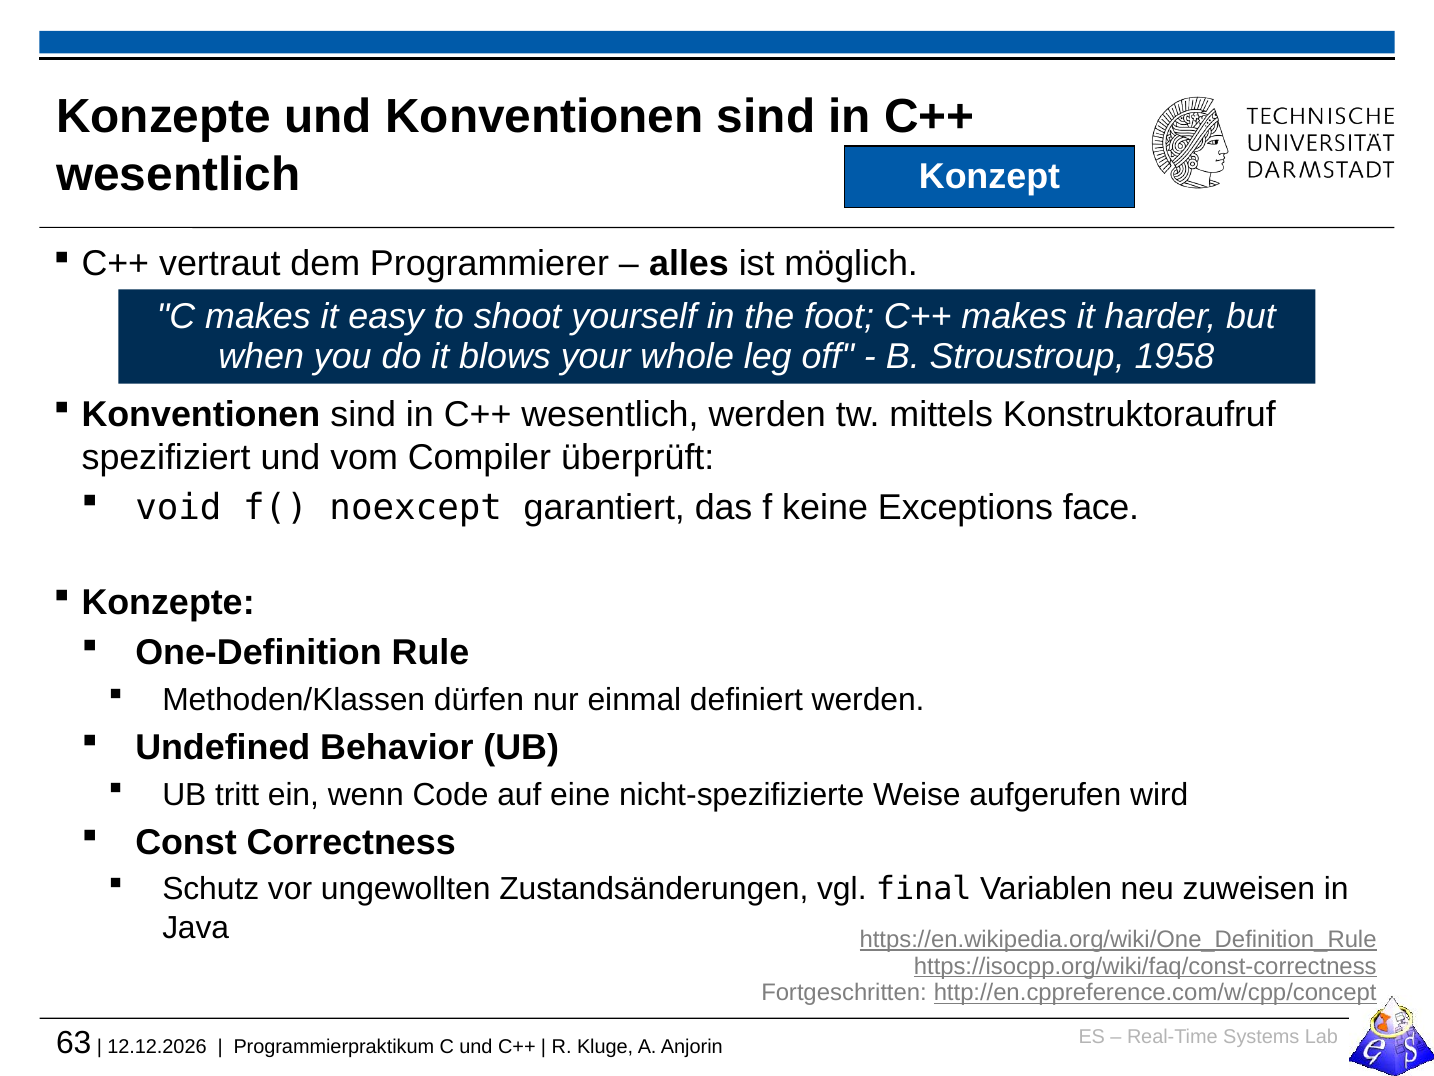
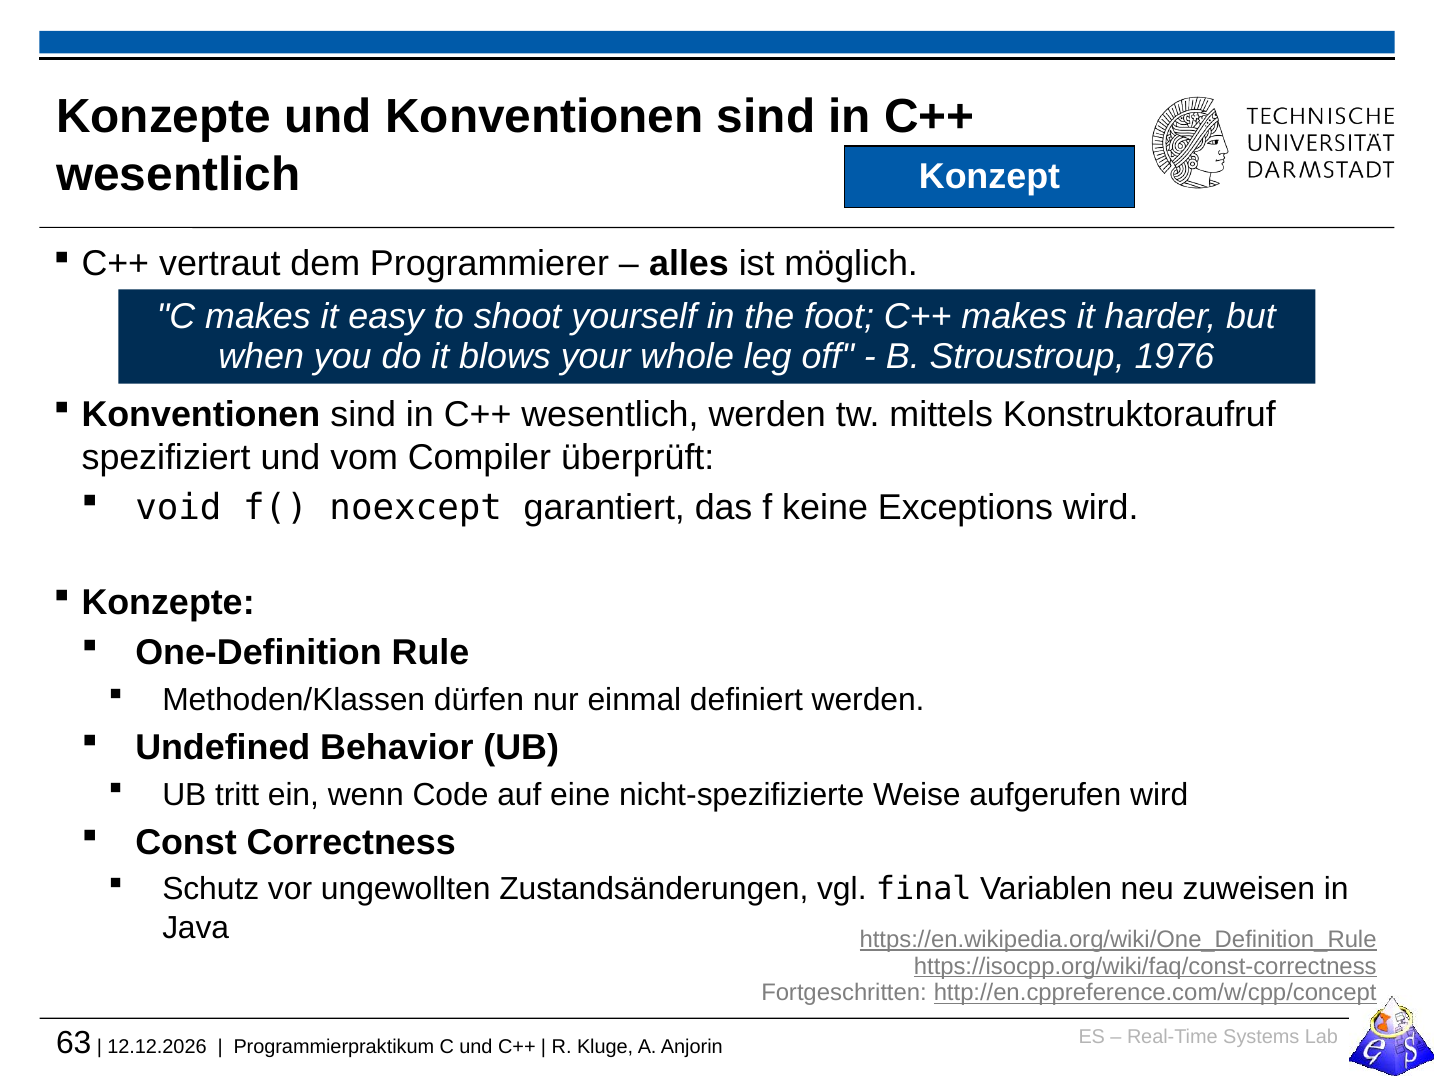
1958: 1958 -> 1976
Exceptions face: face -> wird
